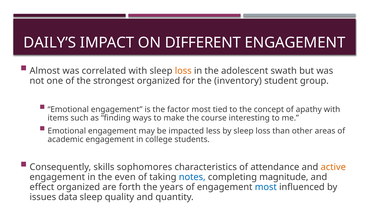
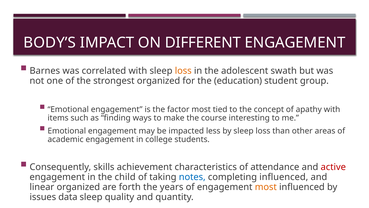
DAILY’S: DAILY’S -> BODY’S
Almost: Almost -> Barnes
inventory: inventory -> education
sophomores: sophomores -> achievement
active colour: orange -> red
even: even -> child
completing magnitude: magnitude -> influenced
effect: effect -> linear
most at (266, 187) colour: blue -> orange
